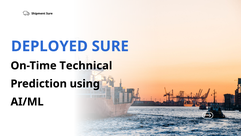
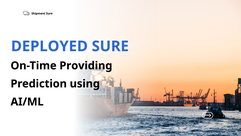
Technical: Technical -> Providing
